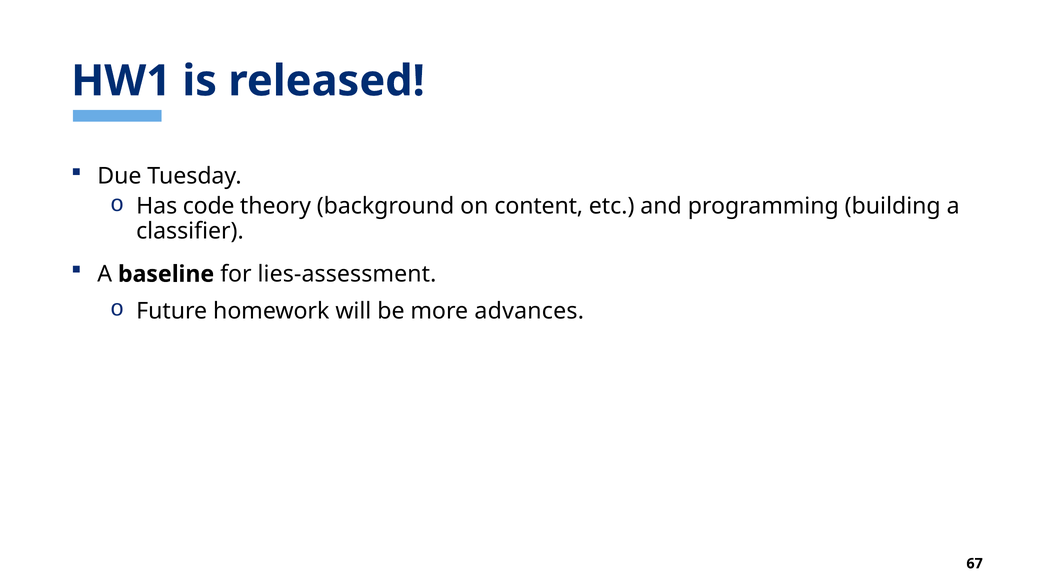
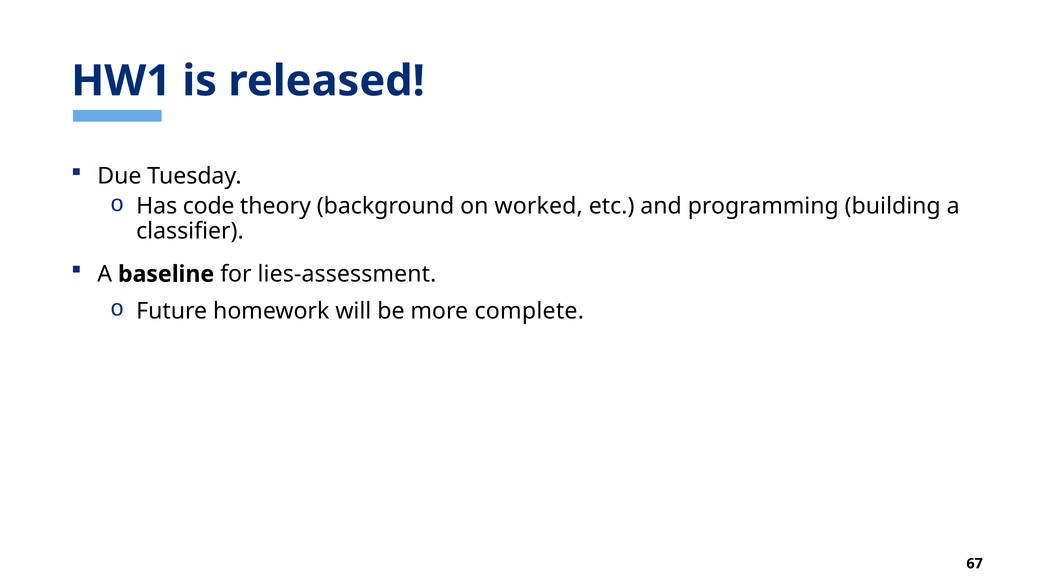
content: content -> worked
advances: advances -> complete
